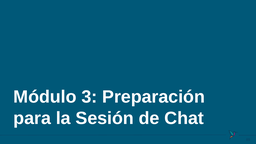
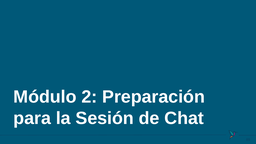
3: 3 -> 2
